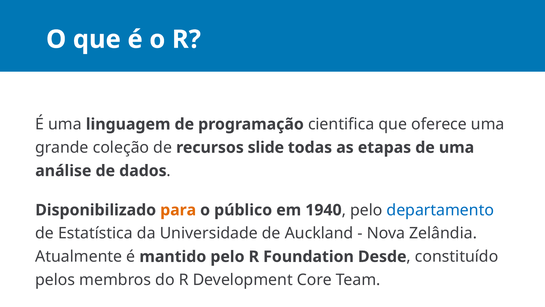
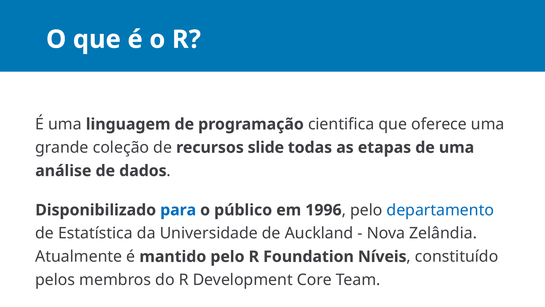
para colour: orange -> blue
1940: 1940 -> 1996
Desde: Desde -> Níveis
